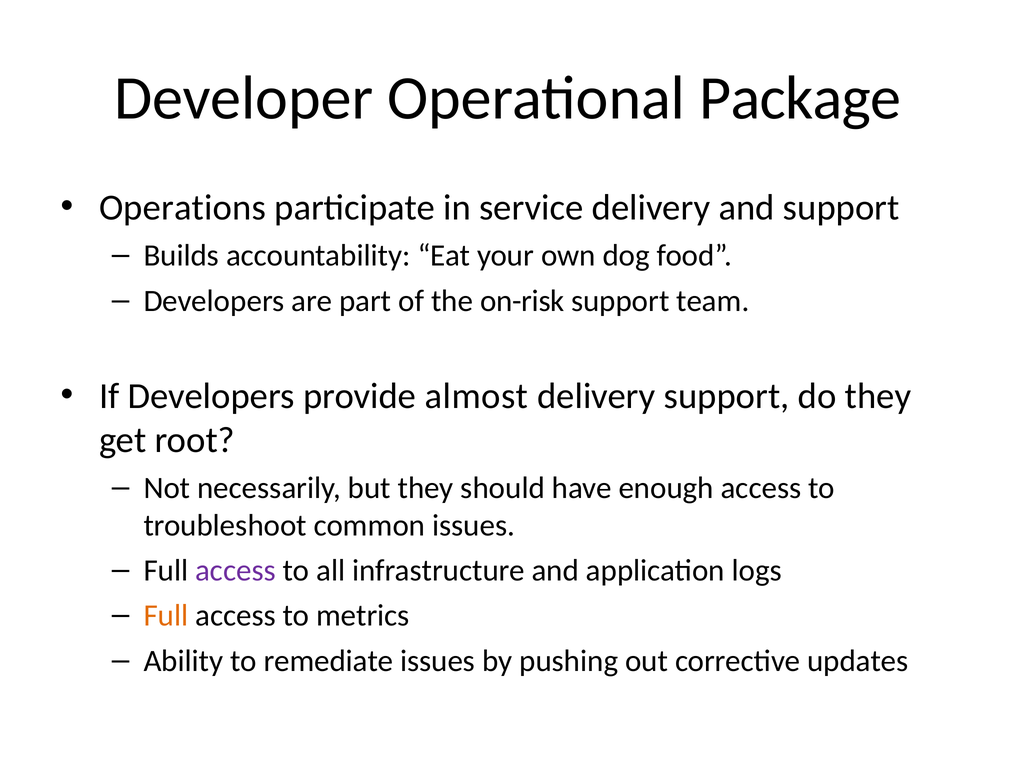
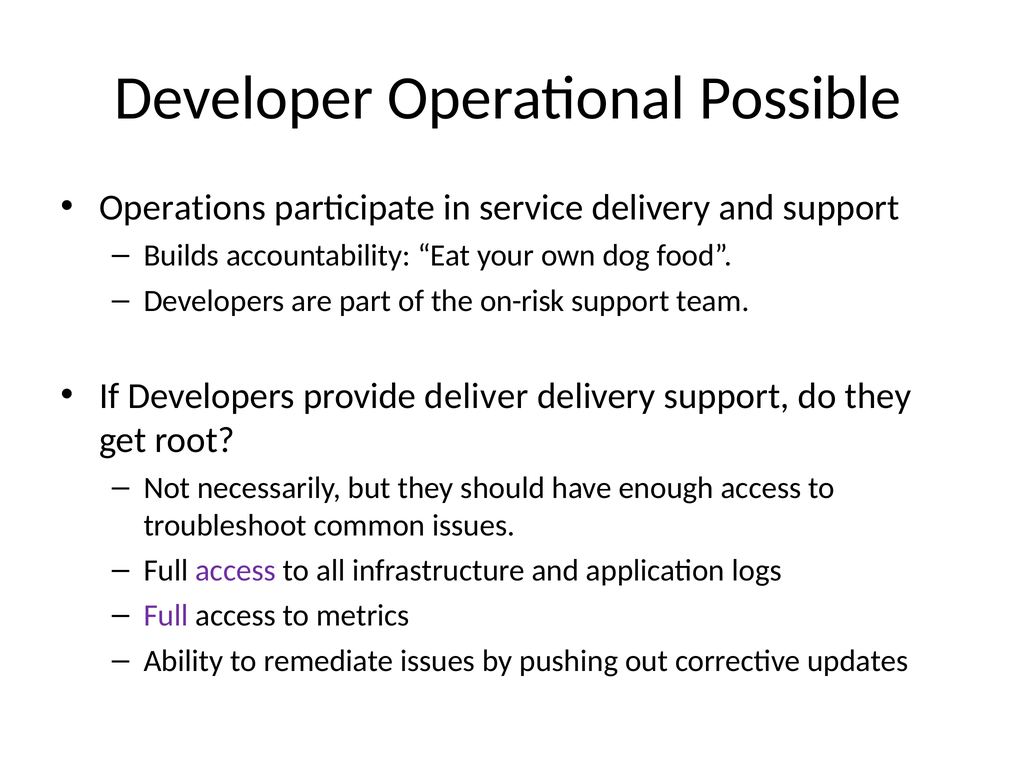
Package: Package -> Possible
almost: almost -> deliver
Full at (166, 616) colour: orange -> purple
